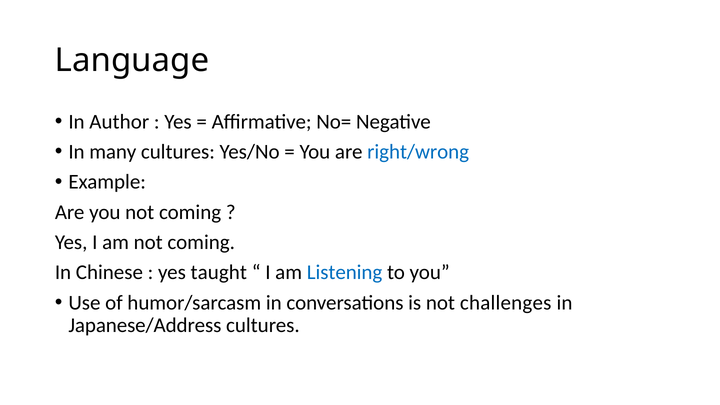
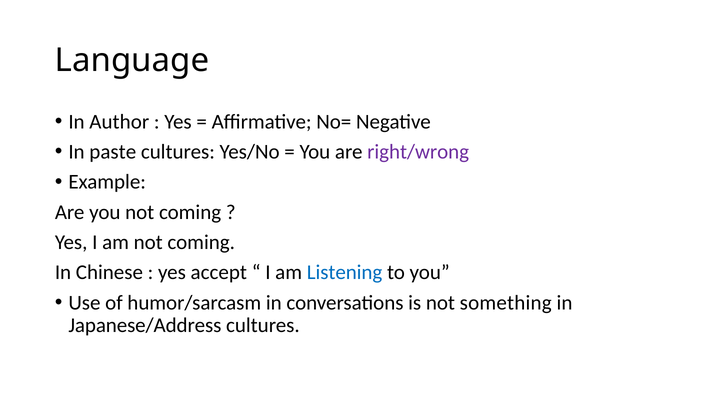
many: many -> paste
right/wrong colour: blue -> purple
taught: taught -> accept
challenges: challenges -> something
